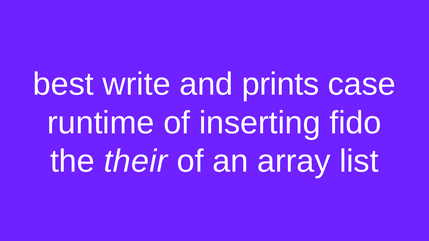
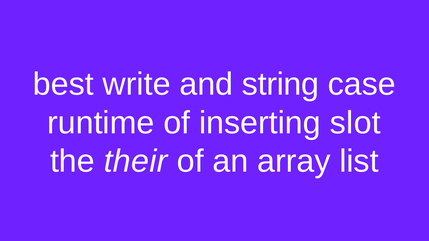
prints: prints -> string
fido: fido -> slot
